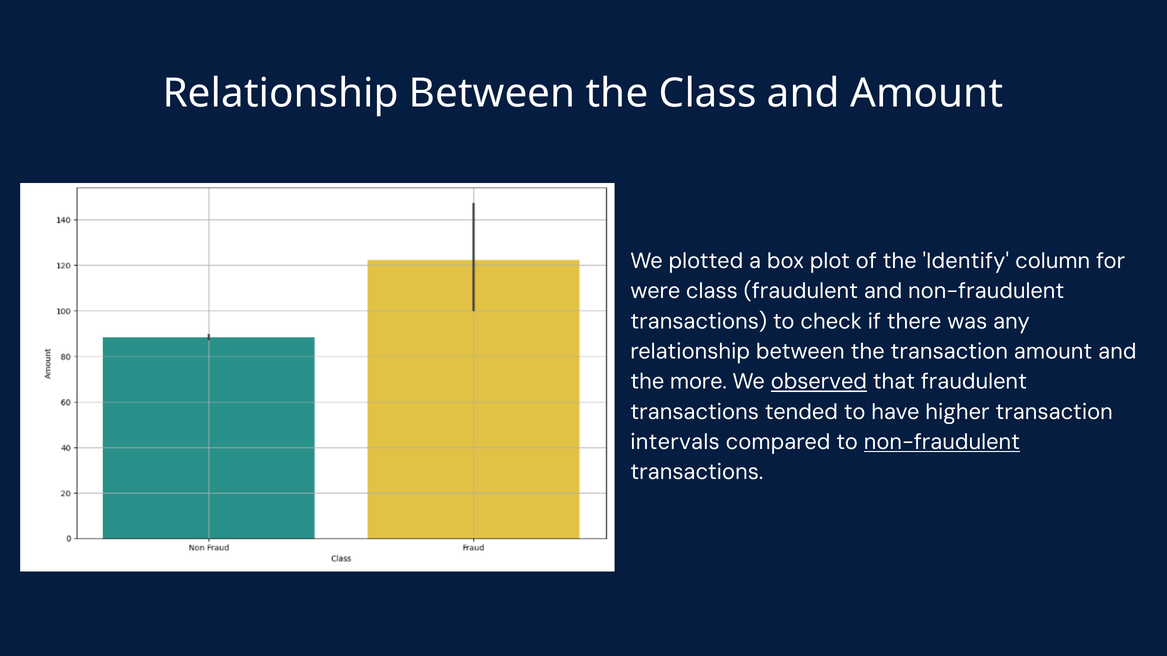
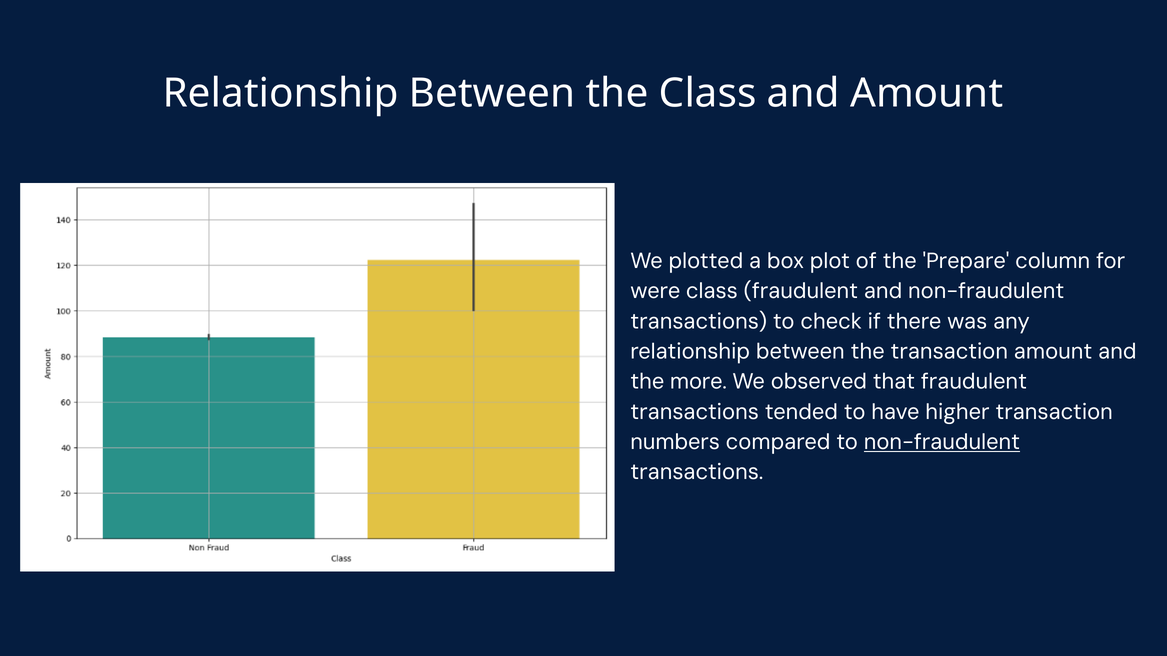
Identify: Identify -> Prepare
observed underline: present -> none
intervals: intervals -> numbers
